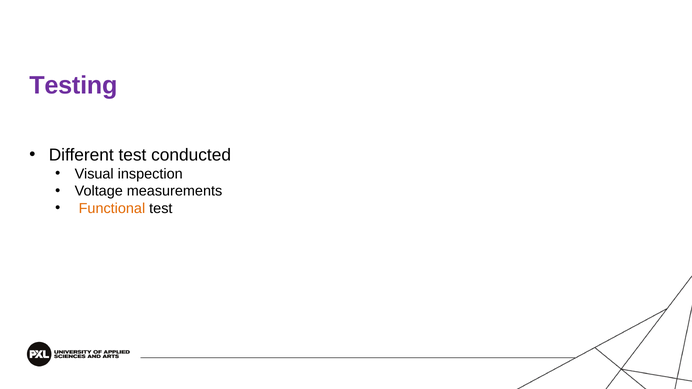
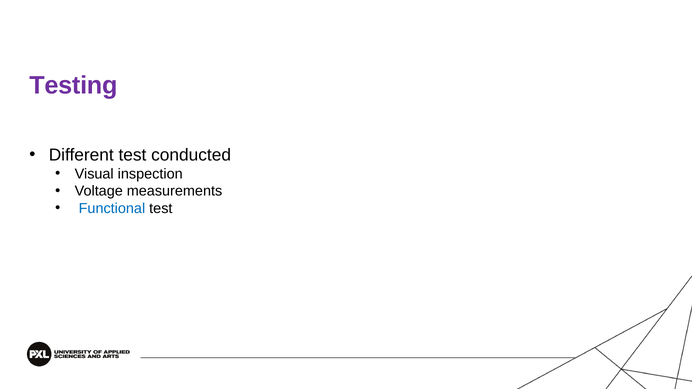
Functional colour: orange -> blue
